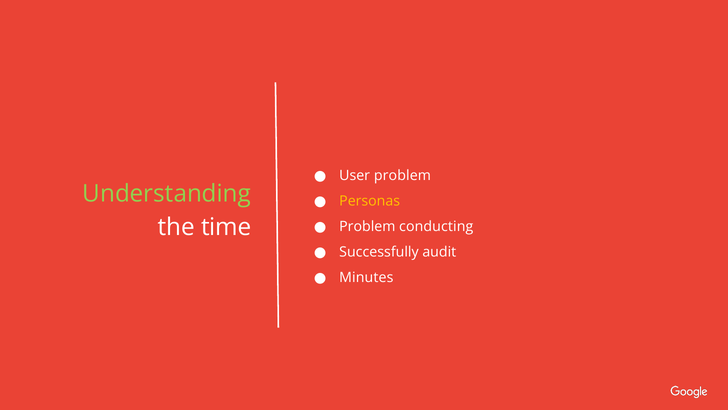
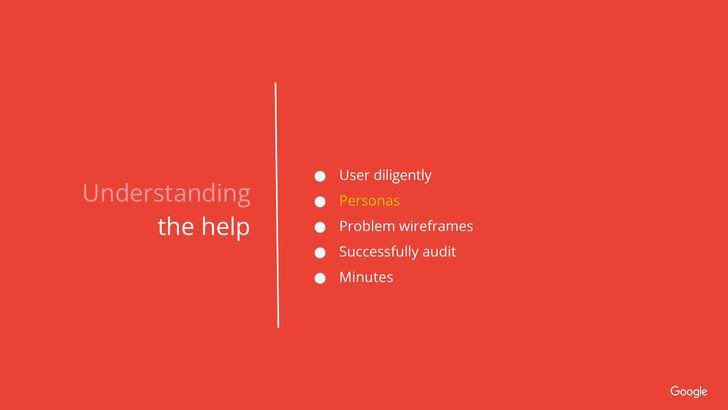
User problem: problem -> diligently
Understanding colour: light green -> pink
time: time -> help
conducting: conducting -> wireframes
